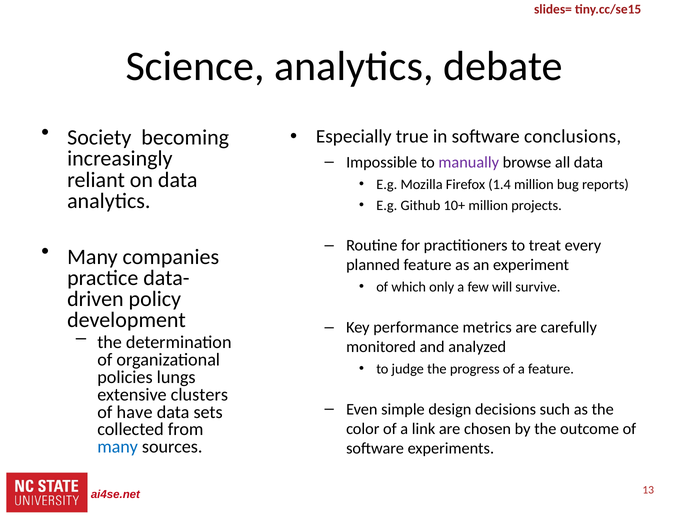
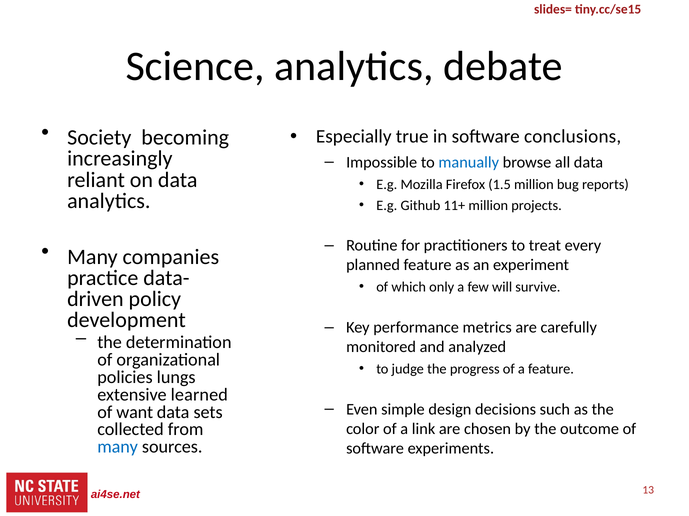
manually colour: purple -> blue
1.4: 1.4 -> 1.5
10+: 10+ -> 11+
clusters: clusters -> learned
have: have -> want
